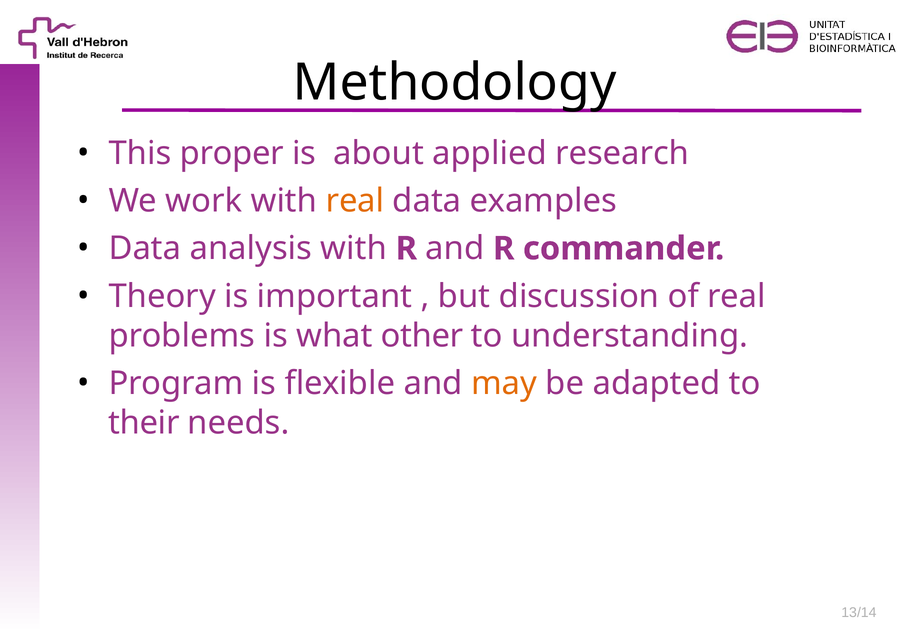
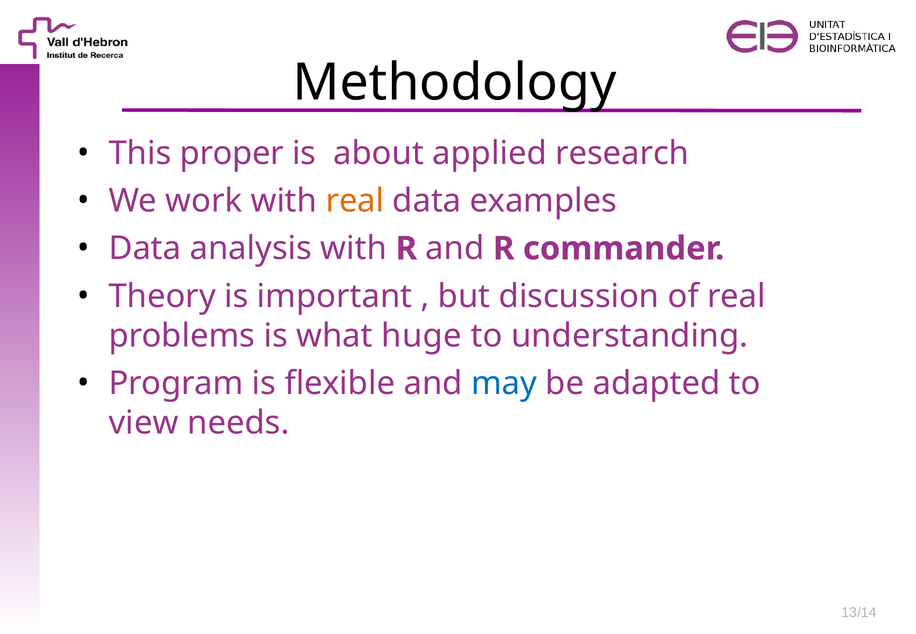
other: other -> huge
may colour: orange -> blue
their: their -> view
